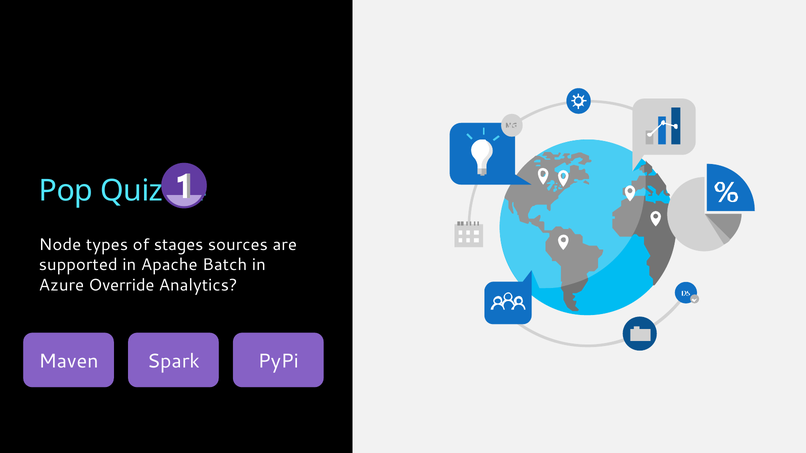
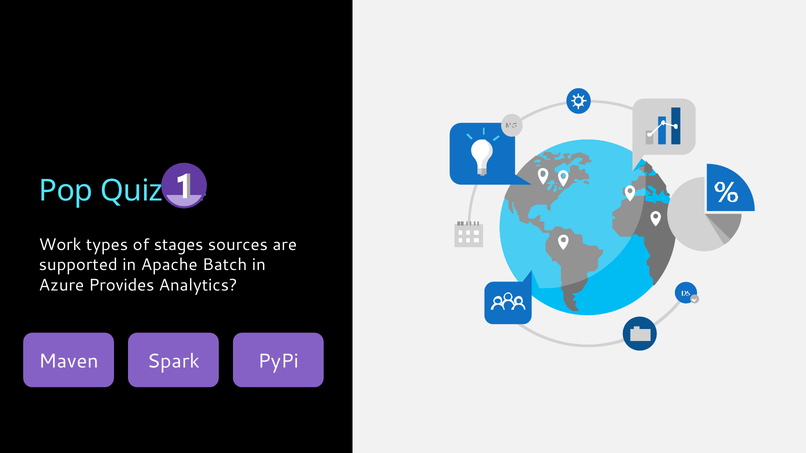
Node: Node -> Work
Override: Override -> Provides
